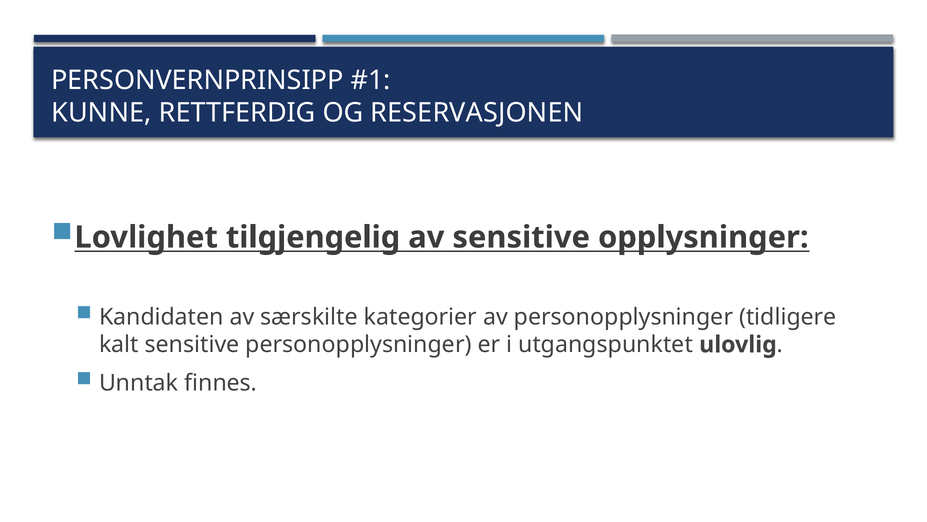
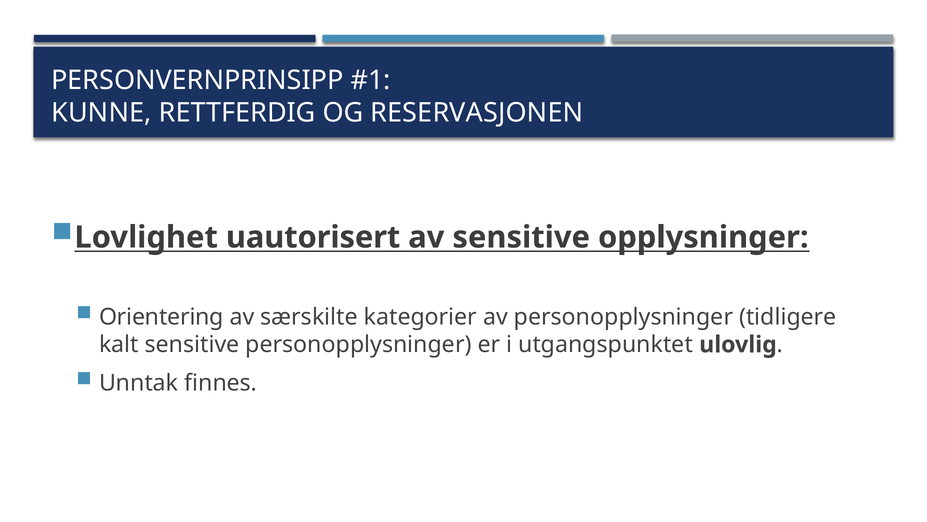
tilgjengelig: tilgjengelig -> uautorisert
Kandidaten: Kandidaten -> Orientering
